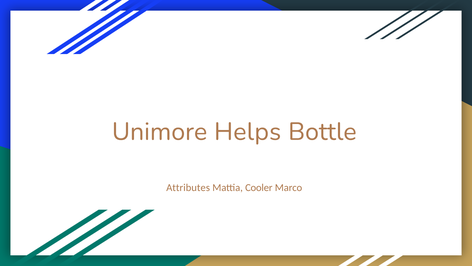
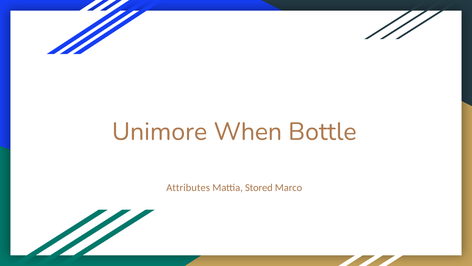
Helps: Helps -> When
Cooler: Cooler -> Stored
